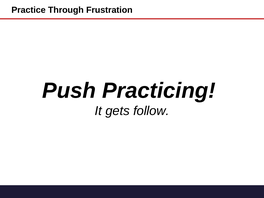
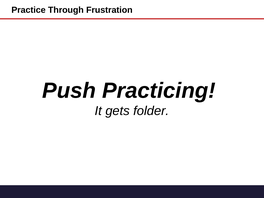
follow: follow -> folder
